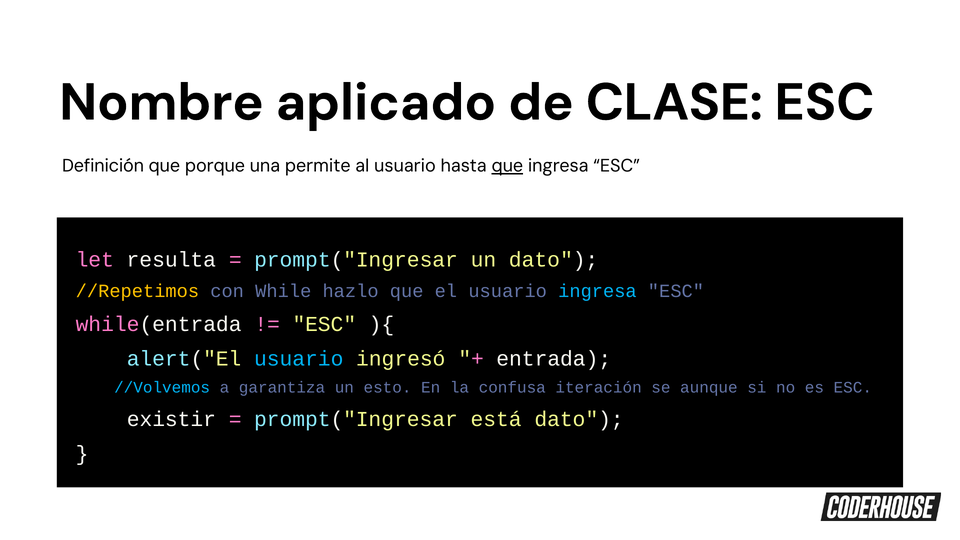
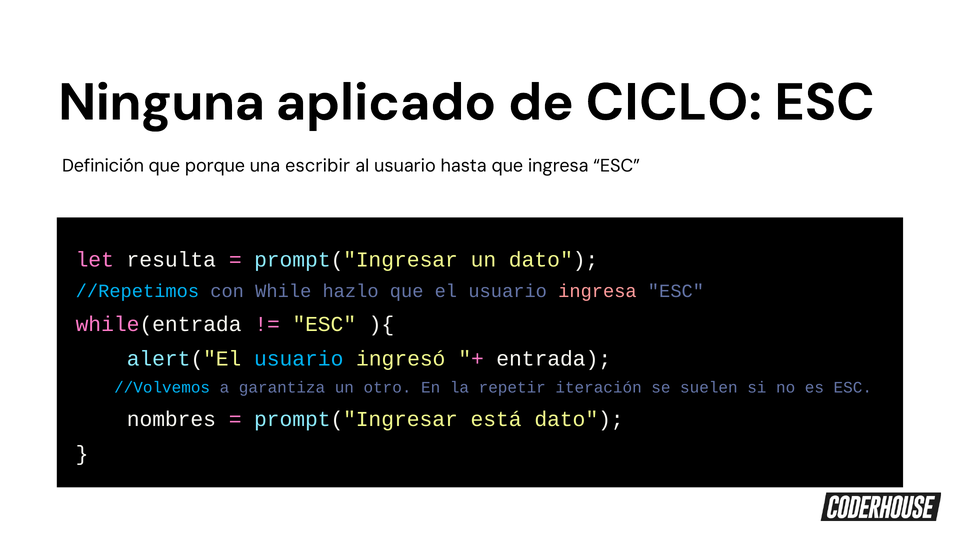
Nombre: Nombre -> Ninguna
CLASE: CLASE -> CICLO
permite: permite -> escribir
que at (507, 166) underline: present -> none
//Repetimos colour: yellow -> light blue
ingresa at (597, 291) colour: light blue -> pink
esto: esto -> otro
confusa: confusa -> repetir
aunque: aunque -> suelen
existir: existir -> nombres
